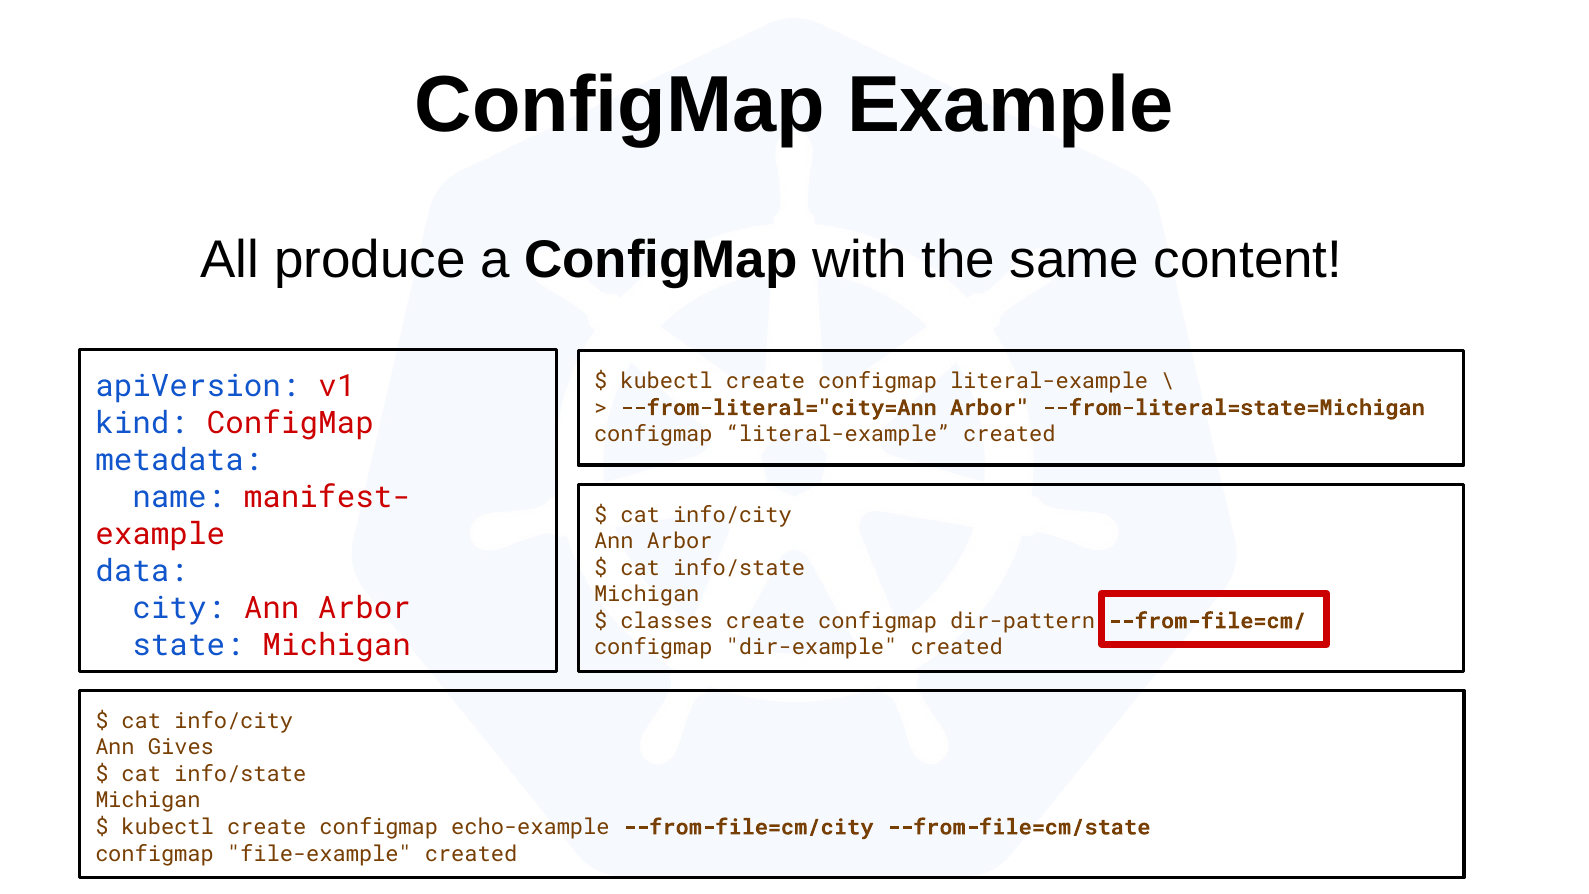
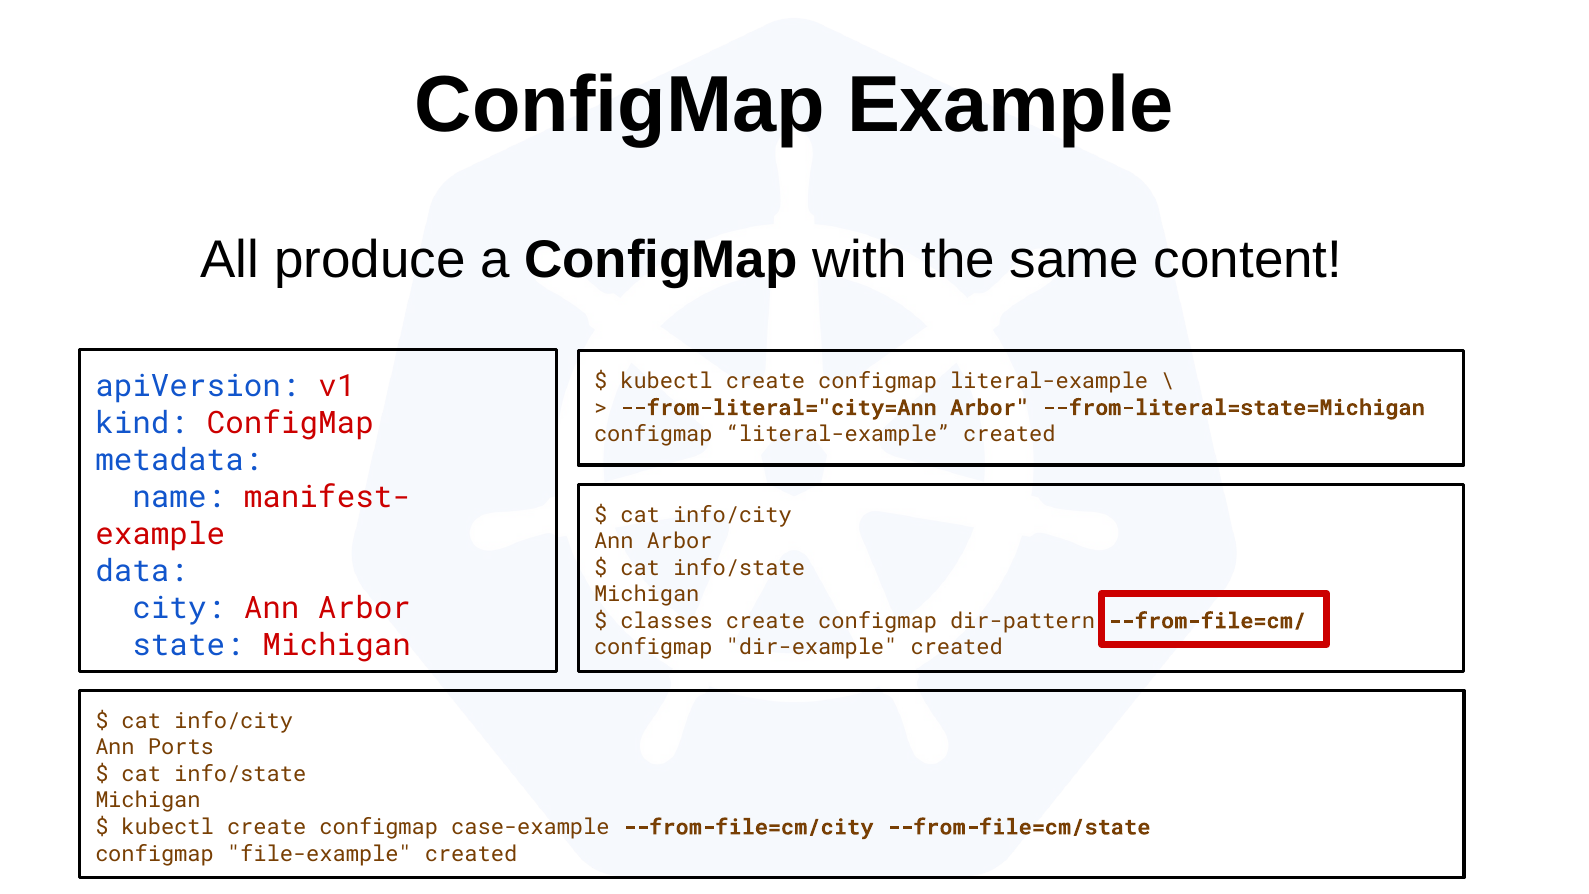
Gives: Gives -> Ports
echo-example: echo-example -> case-example
